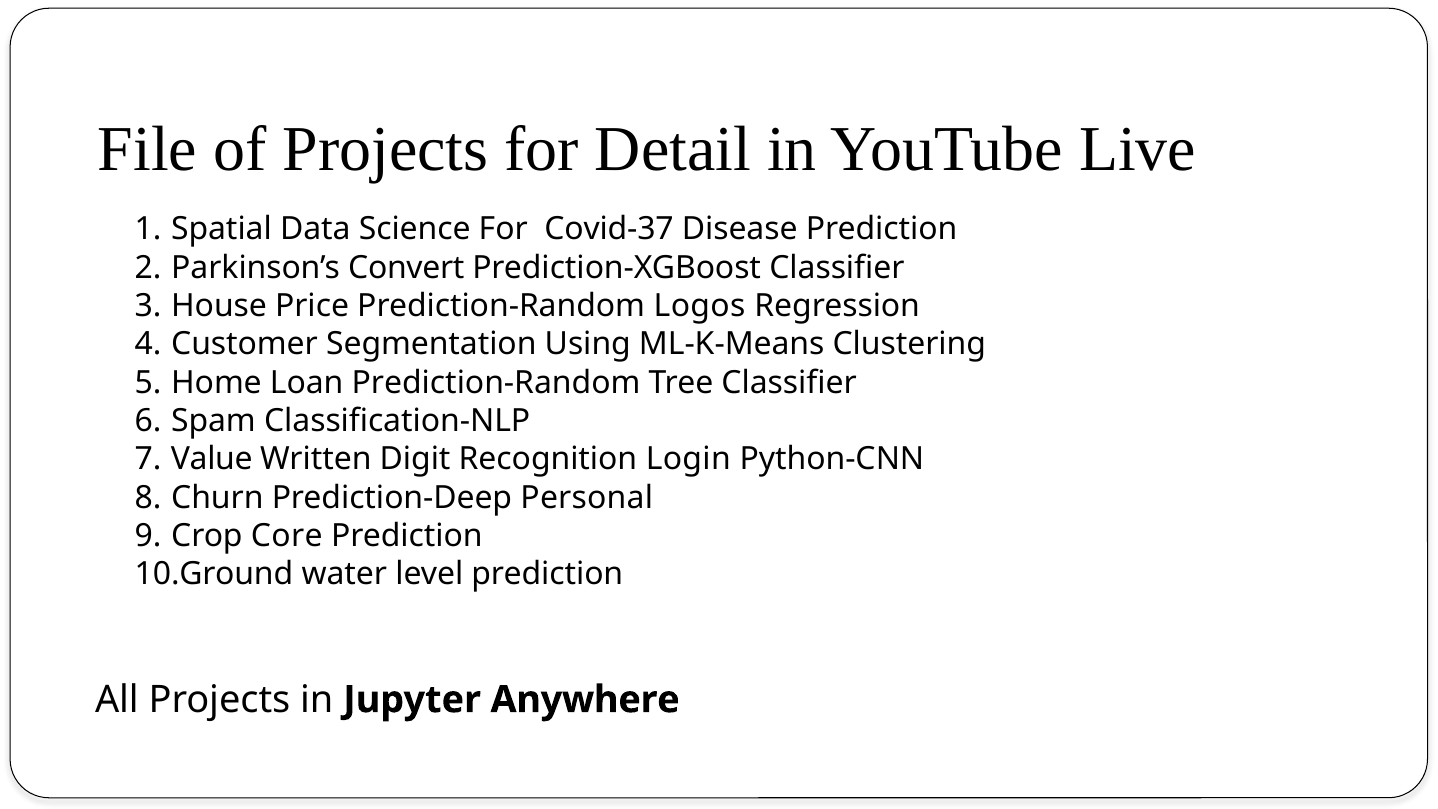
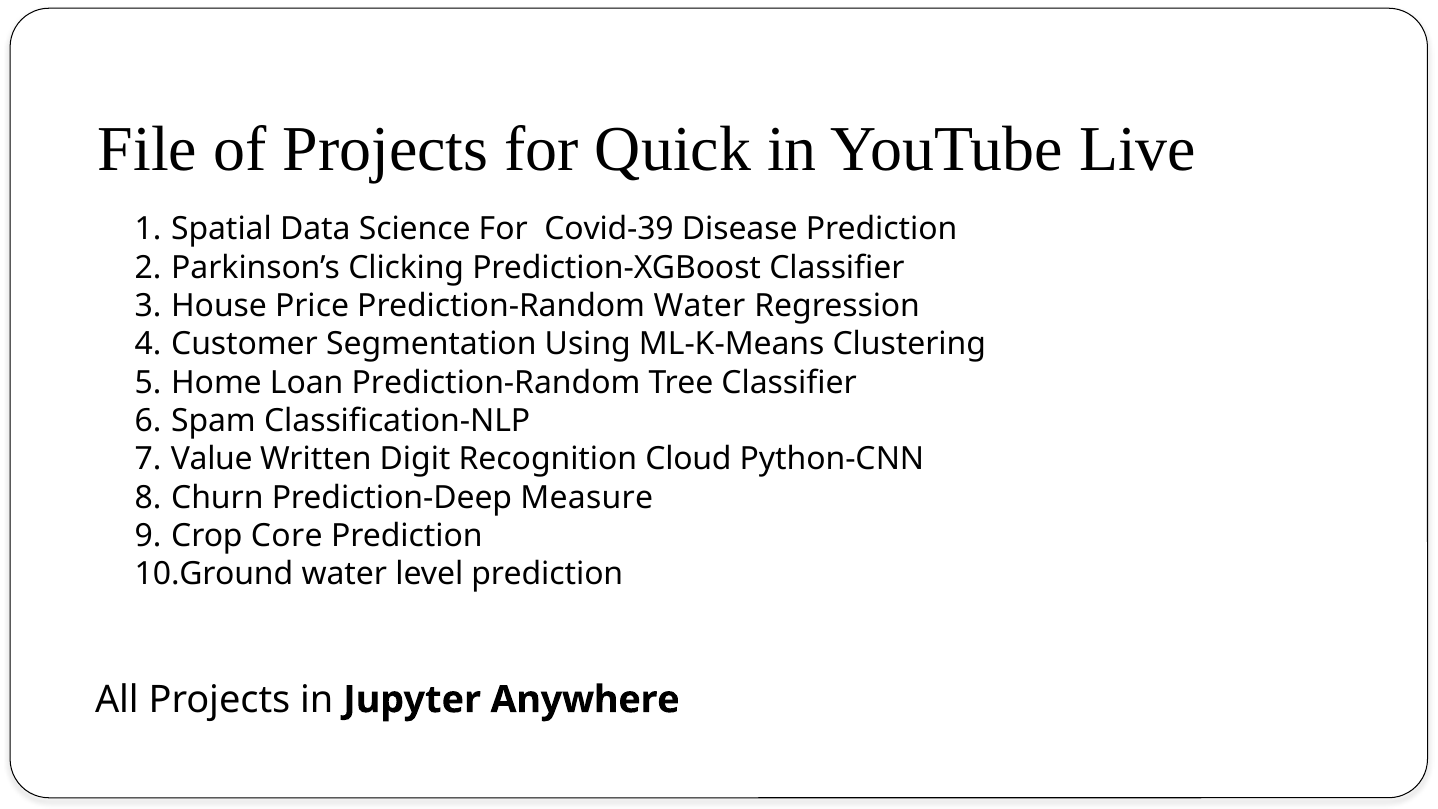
Detail: Detail -> Quick
Covid-37: Covid-37 -> Covid-39
Convert: Convert -> Clicking
Prediction-Random Logos: Logos -> Water
Login: Login -> Cloud
Personal: Personal -> Measure
